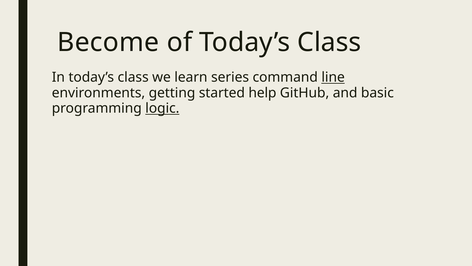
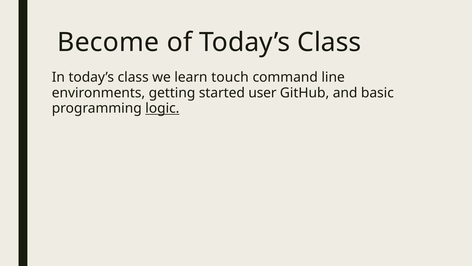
series: series -> touch
line underline: present -> none
help: help -> user
